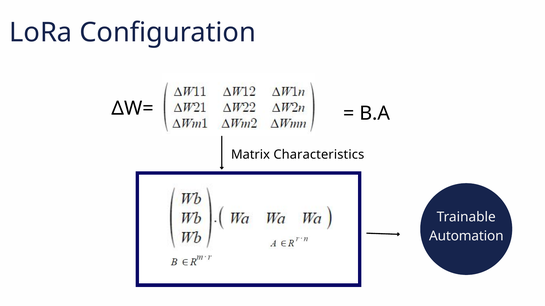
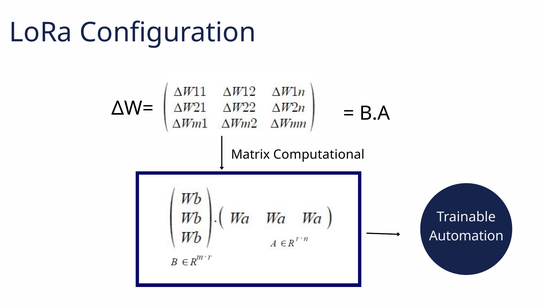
Characteristics: Characteristics -> Computational
